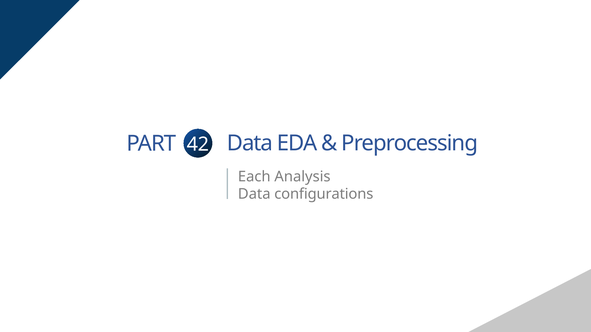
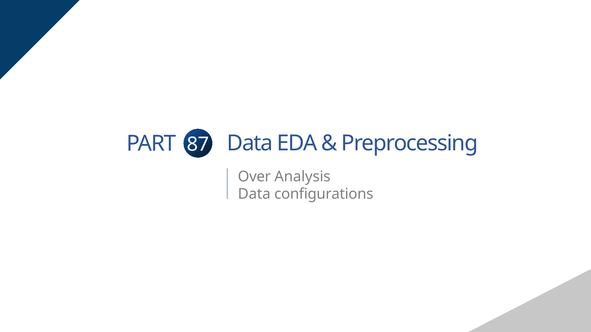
42: 42 -> 87
Each: Each -> Over
